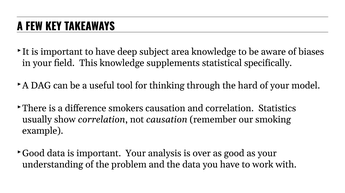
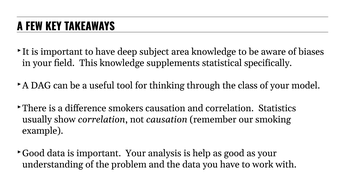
hard: hard -> class
over: over -> help
